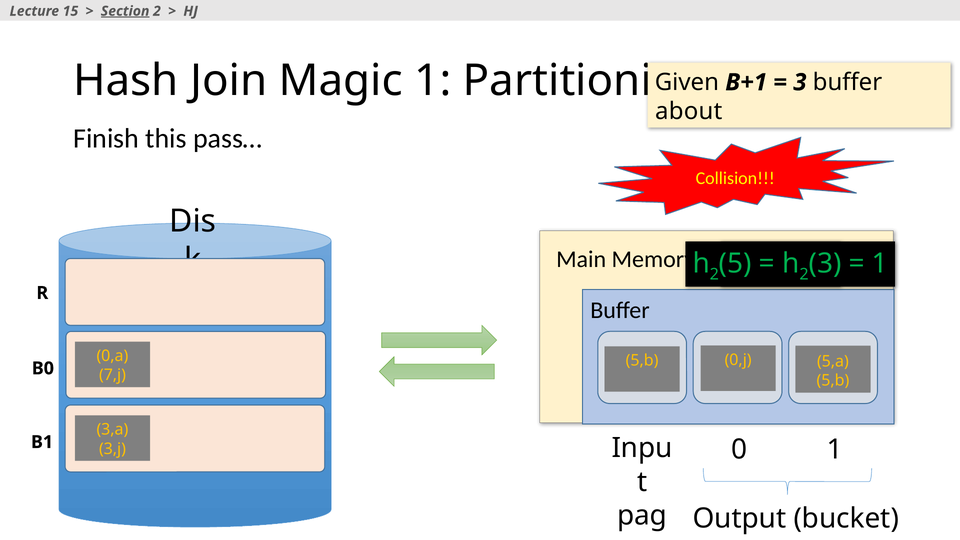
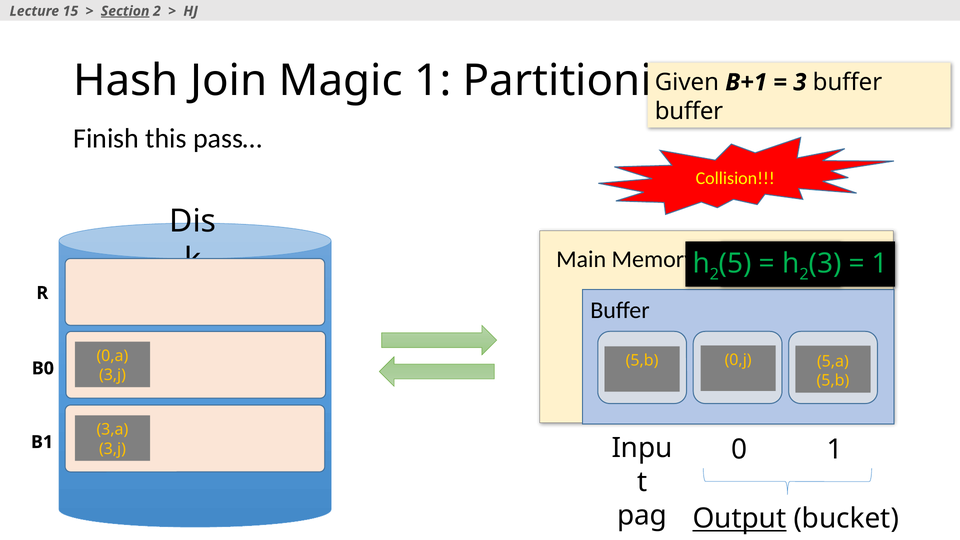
about at (689, 111): about -> buffer
7,j at (113, 375): 7,j -> 3,j
Output underline: none -> present
